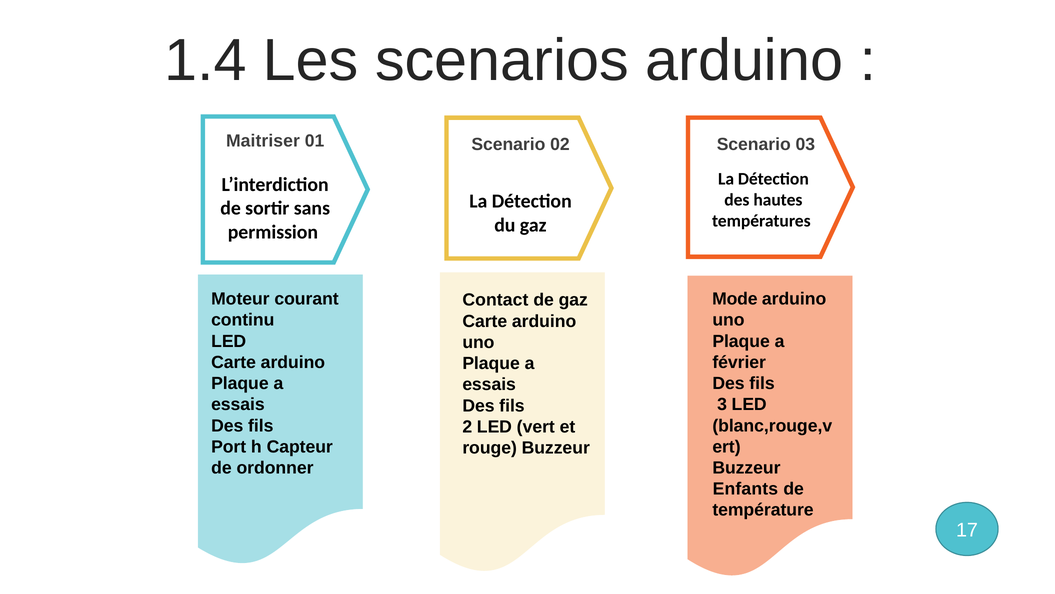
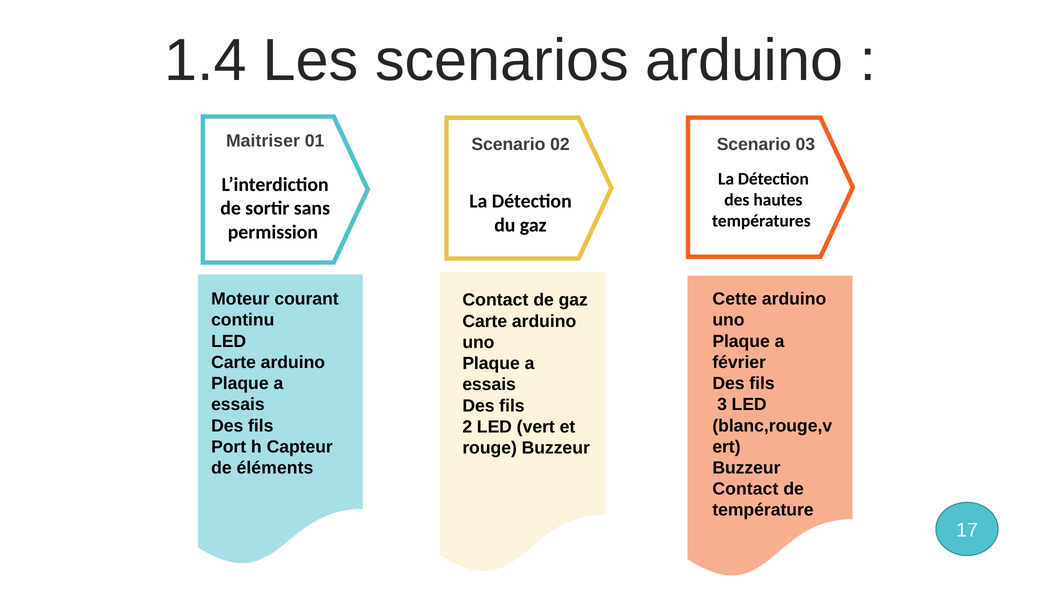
Mode: Mode -> Cette
ordonner: ordonner -> éléments
Enfants at (745, 489): Enfants -> Contact
